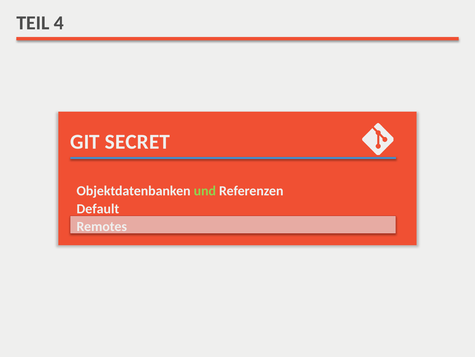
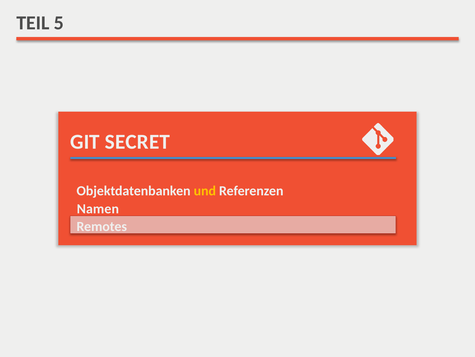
4: 4 -> 5
und colour: light green -> yellow
Default: Default -> Namen
